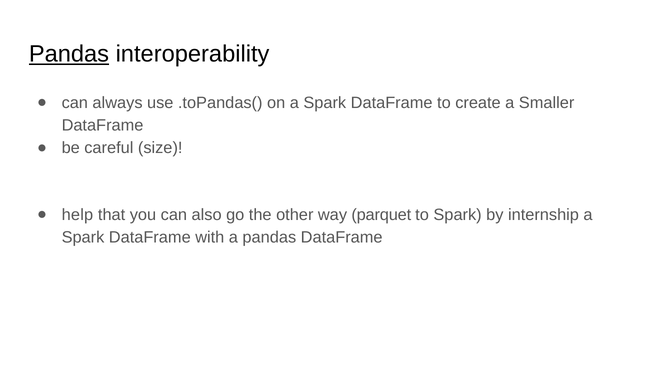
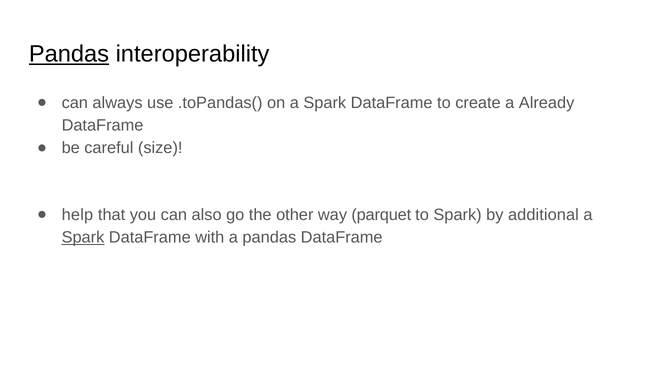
Smaller: Smaller -> Already
internship: internship -> additional
Spark at (83, 238) underline: none -> present
